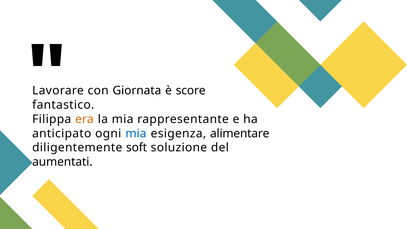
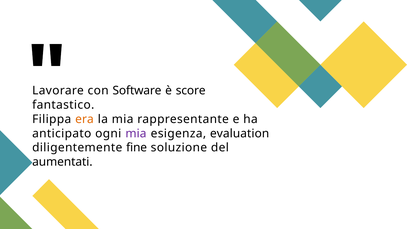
Giornata: Giornata -> Software
mia at (136, 133) colour: blue -> purple
alimentare: alimentare -> evaluation
soft: soft -> fine
